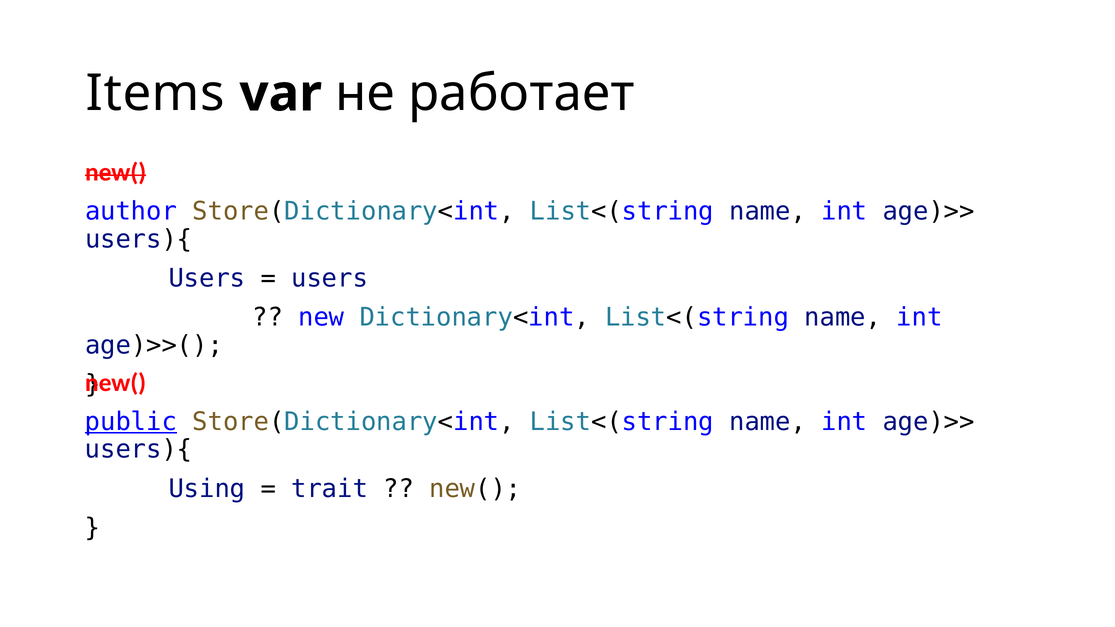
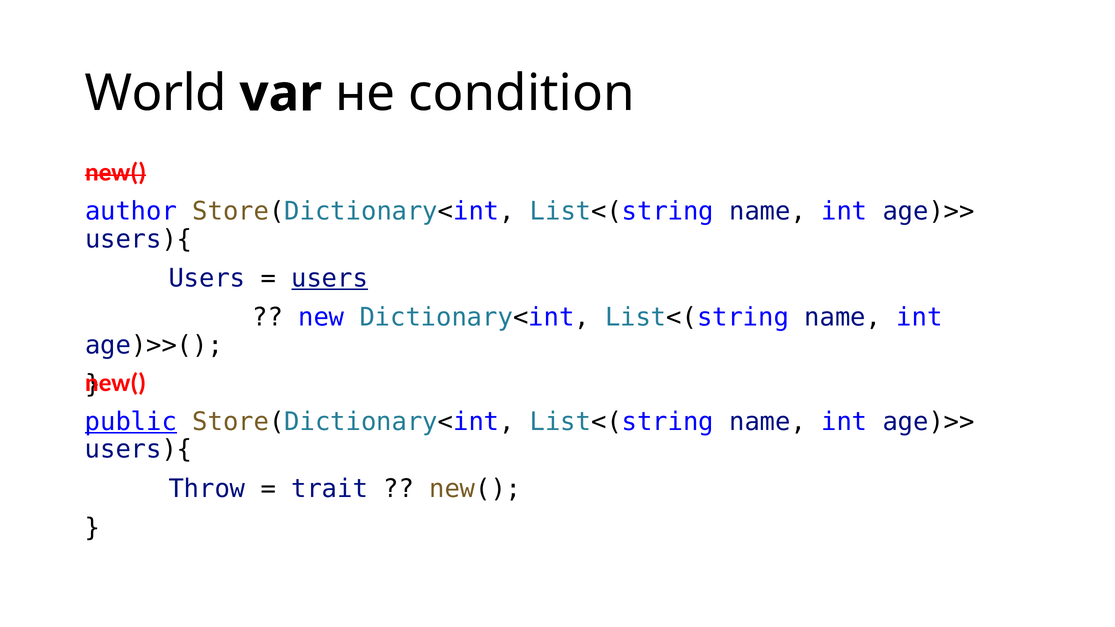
Items: Items -> World
работает: работает -> condition
users at (330, 278) underline: none -> present
Using: Using -> Throw
